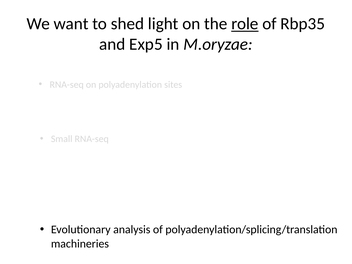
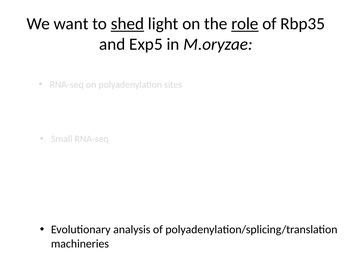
shed underline: none -> present
